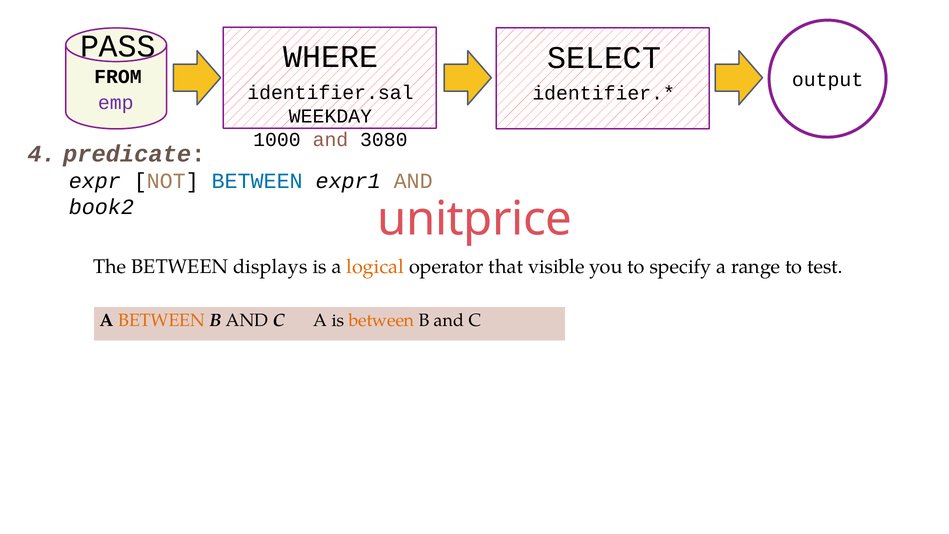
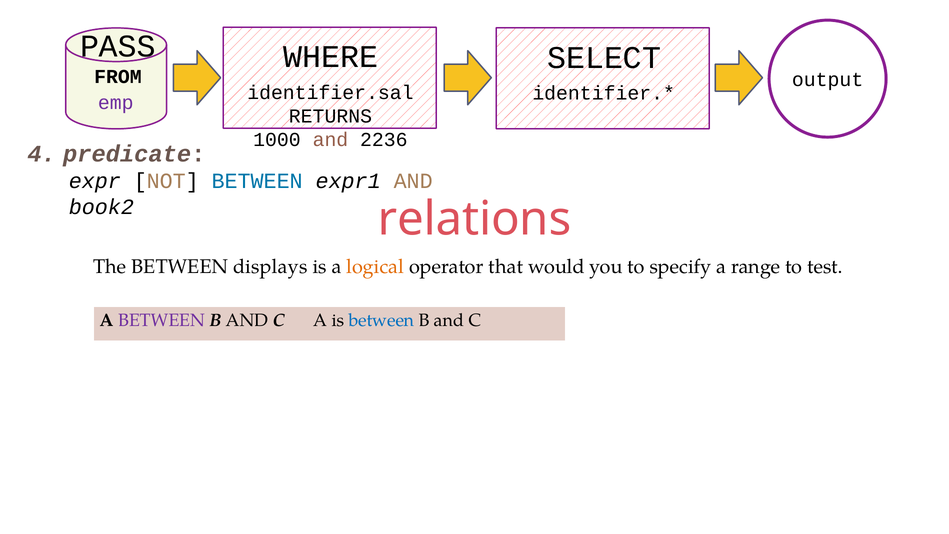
WEEKDAY: WEEKDAY -> RETURNS
3080: 3080 -> 2236
unitprice: unitprice -> relations
visible: visible -> would
BETWEEN at (162, 320) colour: orange -> purple
between at (381, 320) colour: orange -> blue
